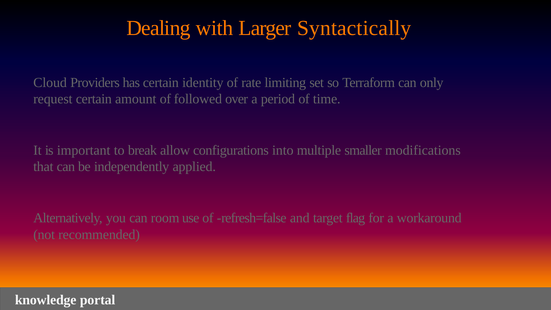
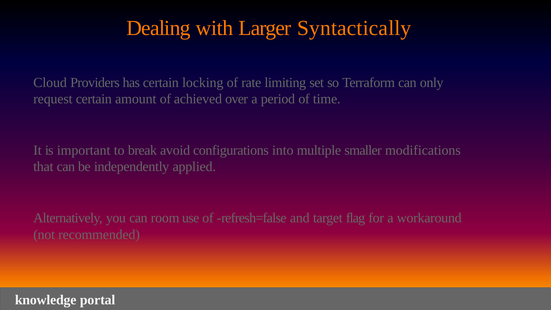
identity: identity -> locking
followed: followed -> achieved
allow: allow -> avoid
